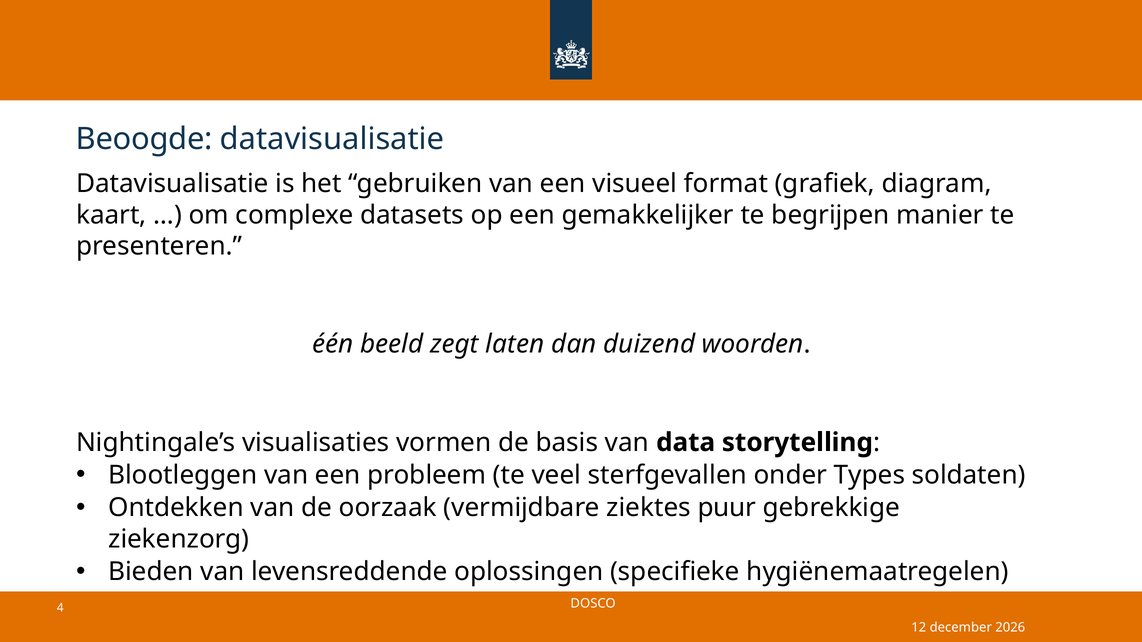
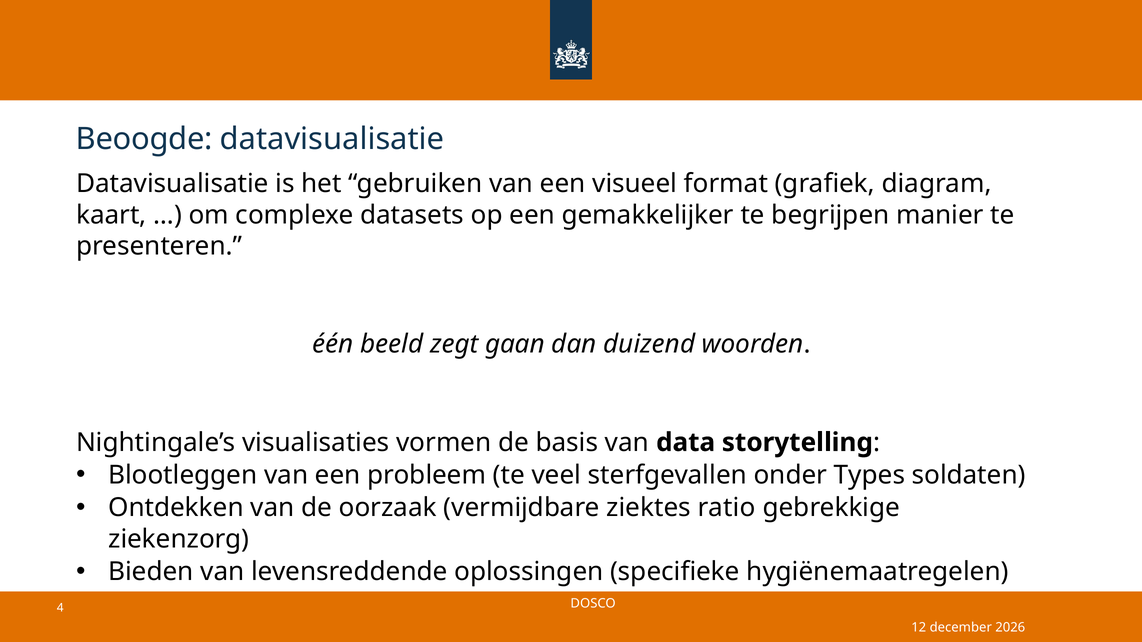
laten: laten -> gaan
puur: puur -> ratio
